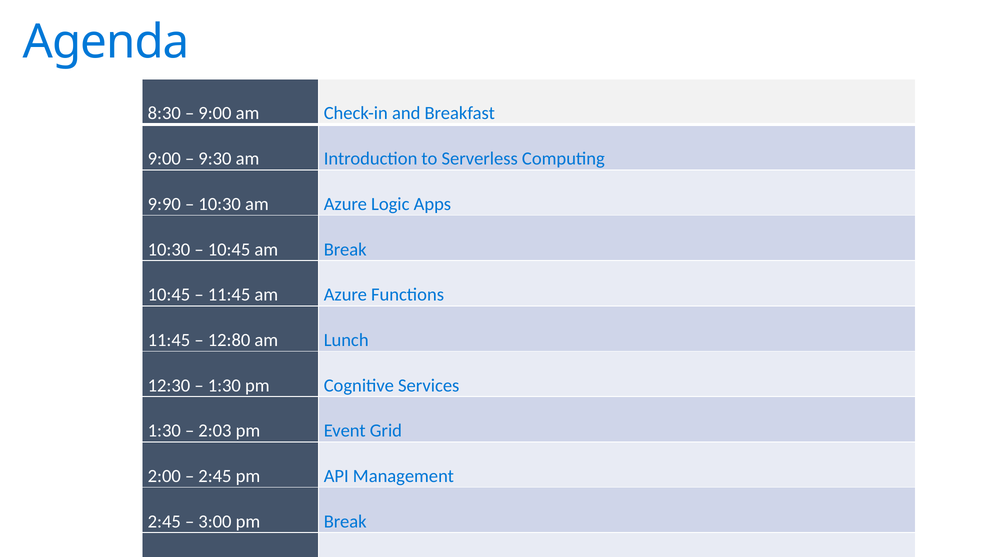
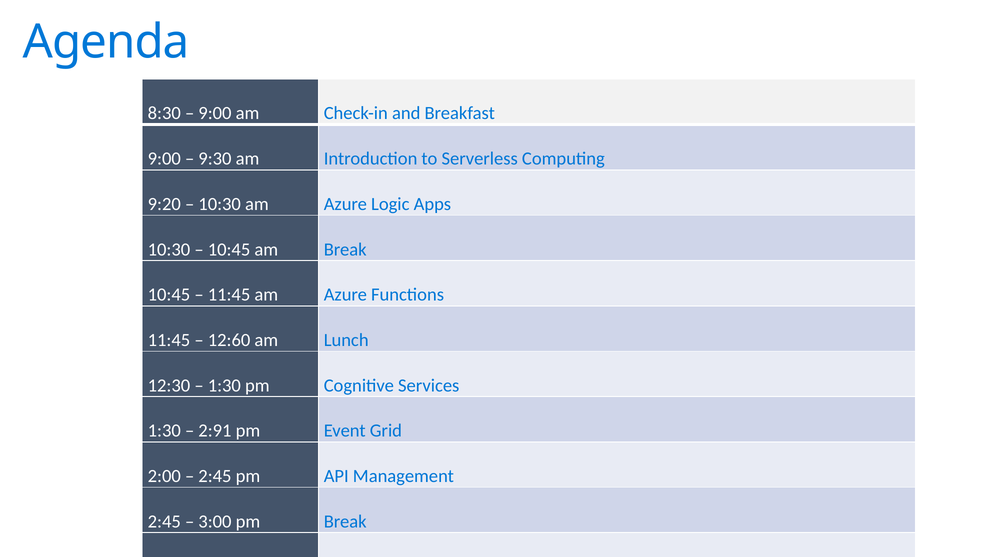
9:90: 9:90 -> 9:20
12:80: 12:80 -> 12:60
2:03: 2:03 -> 2:91
